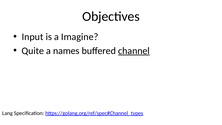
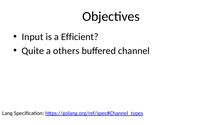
Imagine: Imagine -> Efficient
names: names -> others
channel underline: present -> none
